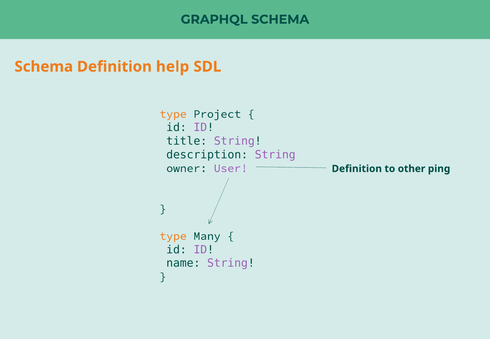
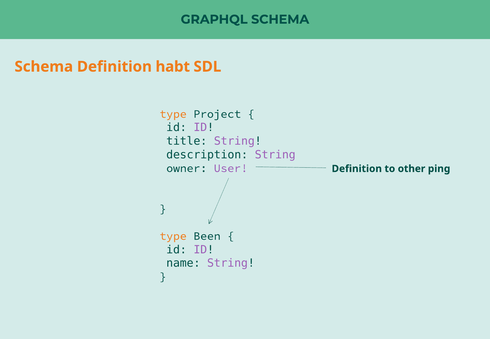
help: help -> habt
Many: Many -> Been
